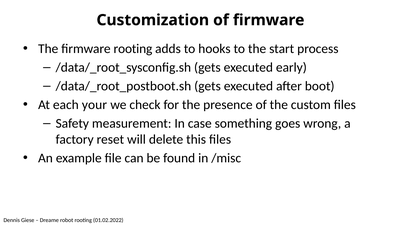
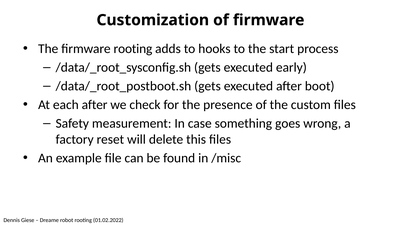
each your: your -> after
